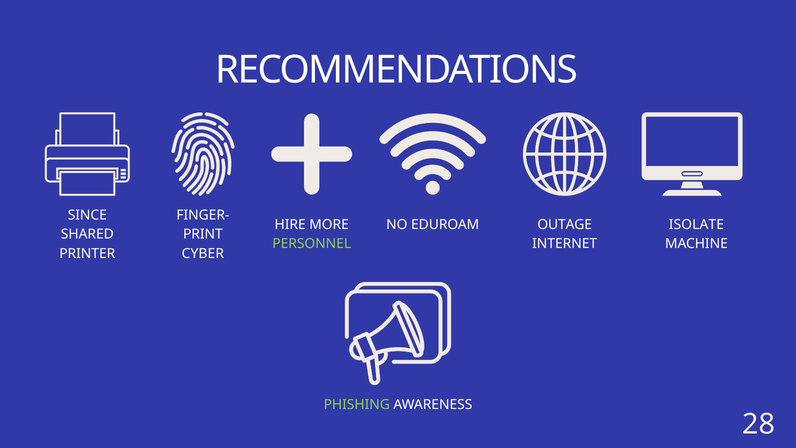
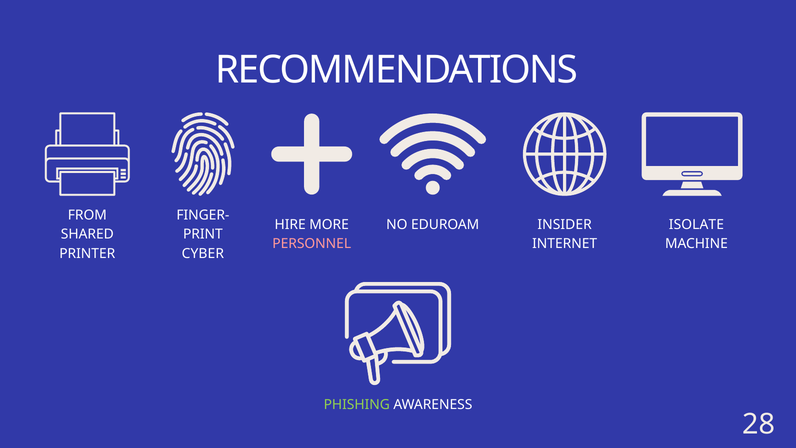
SINCE: SINCE -> FROM
OUTAGE: OUTAGE -> INSIDER
PERSONNEL colour: light green -> pink
